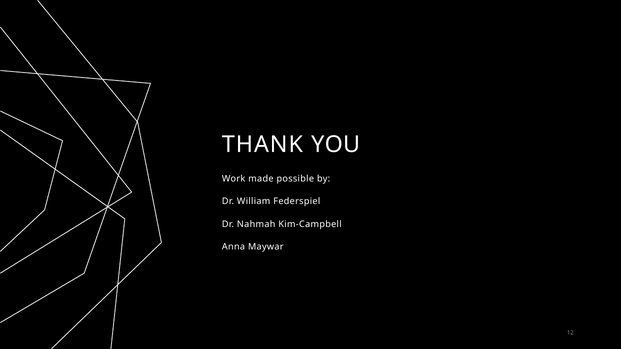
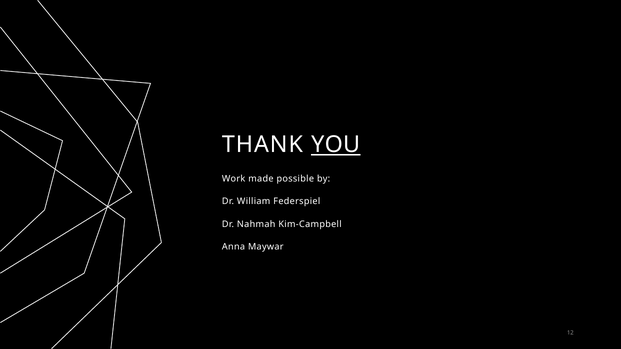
YOU underline: none -> present
